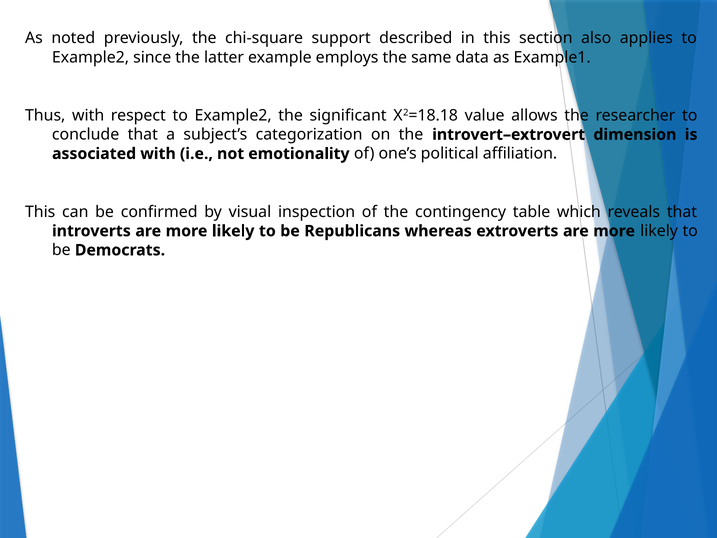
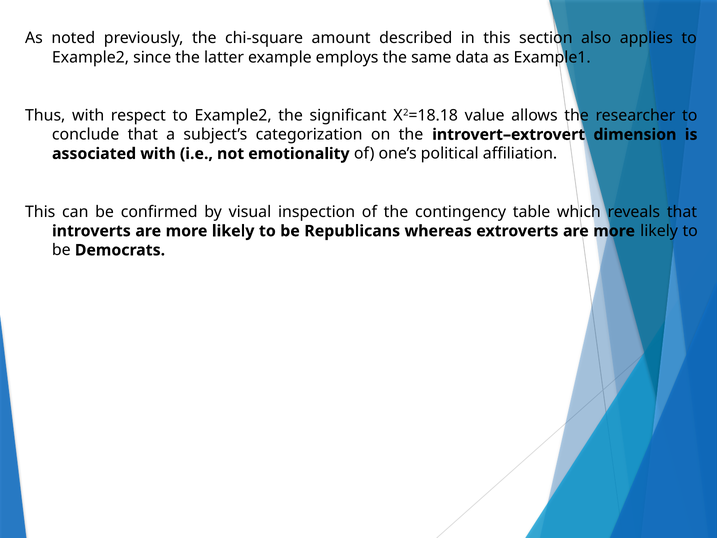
support: support -> amount
